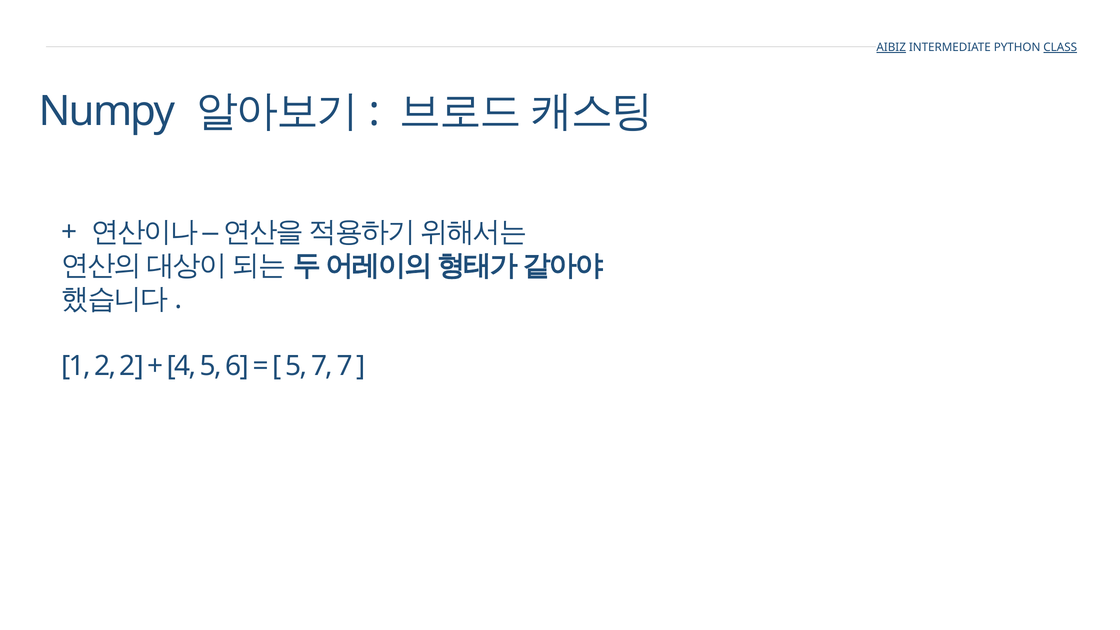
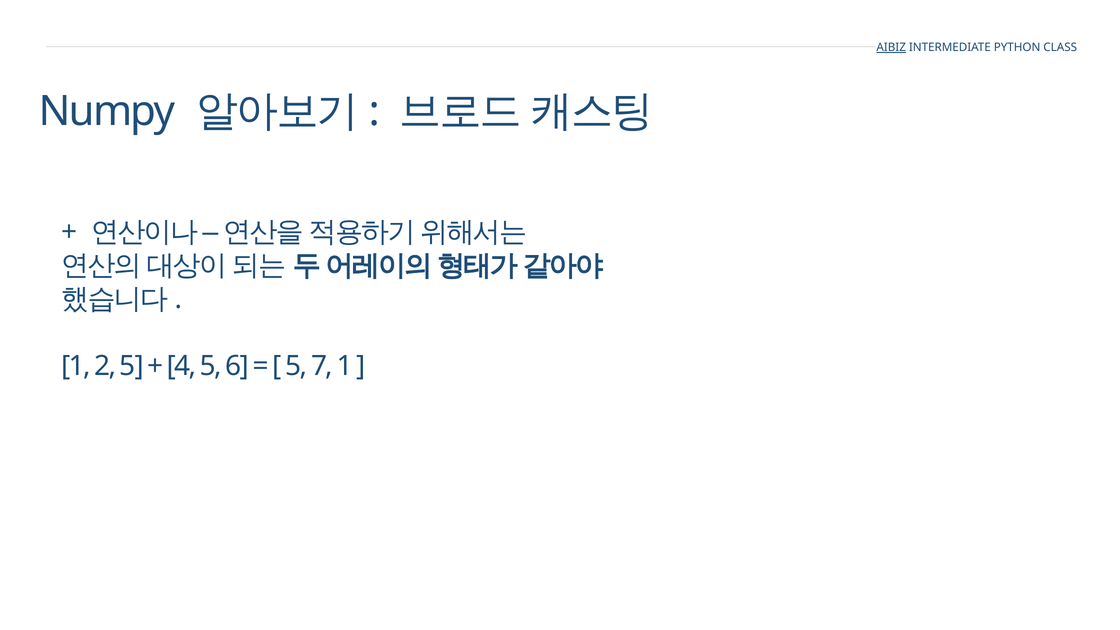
CLASS underline: present -> none
2 2: 2 -> 5
7 7: 7 -> 1
